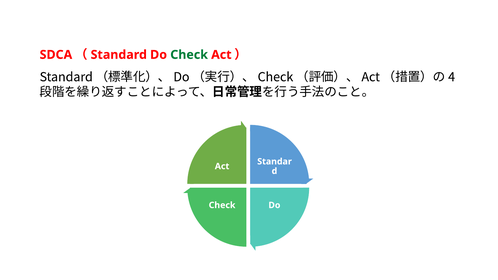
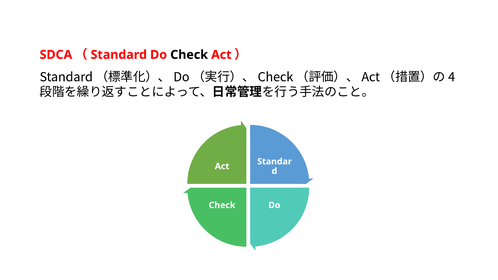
Check at (189, 55) colour: green -> black
